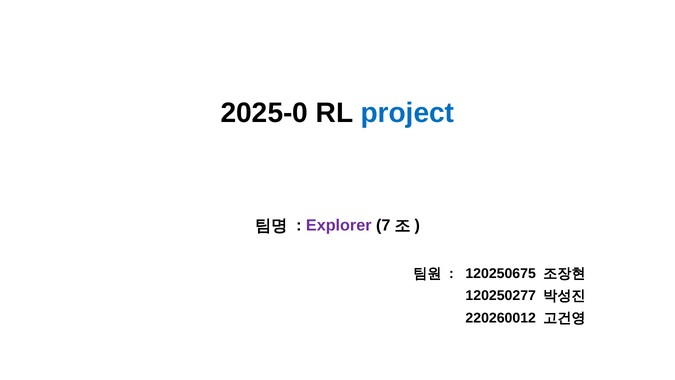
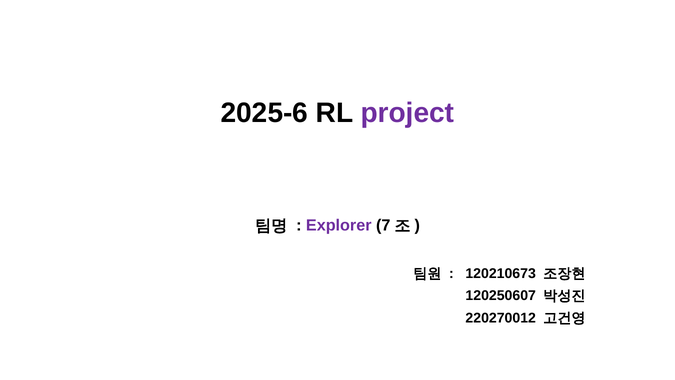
2025-0: 2025-0 -> 2025-6
project colour: blue -> purple
120250675: 120250675 -> 120210673
120250277: 120250277 -> 120250607
220260012: 220260012 -> 220270012
